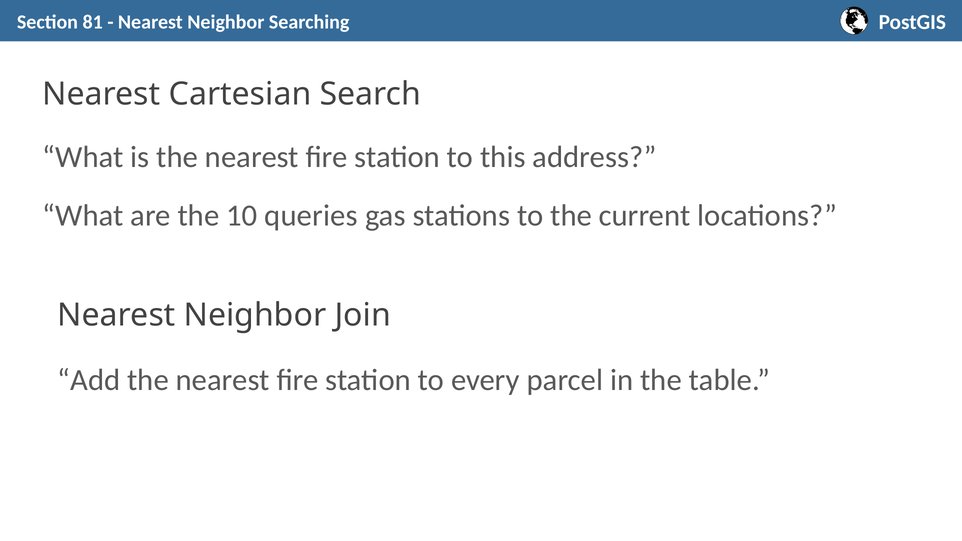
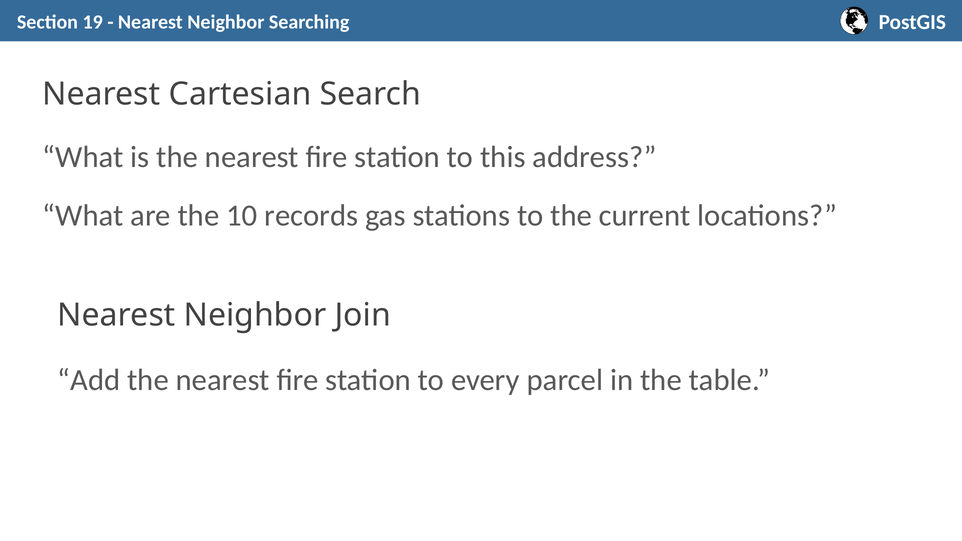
81: 81 -> 19
queries: queries -> records
